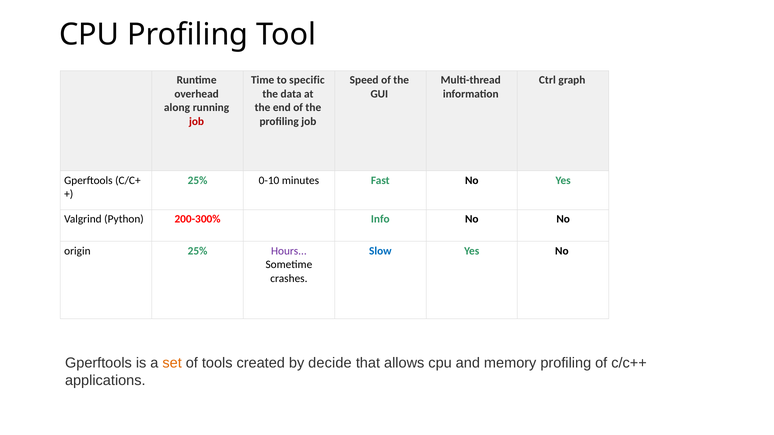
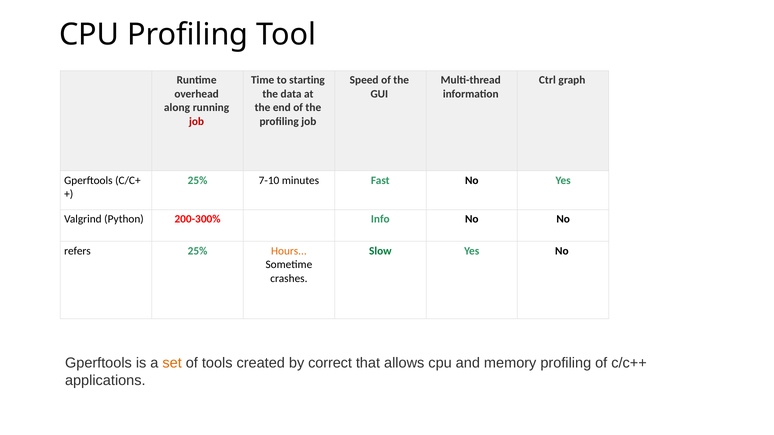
specific: specific -> starting
0-10: 0-10 -> 7-10
origin: origin -> refers
Hours colour: purple -> orange
Slow colour: blue -> green
decide: decide -> correct
